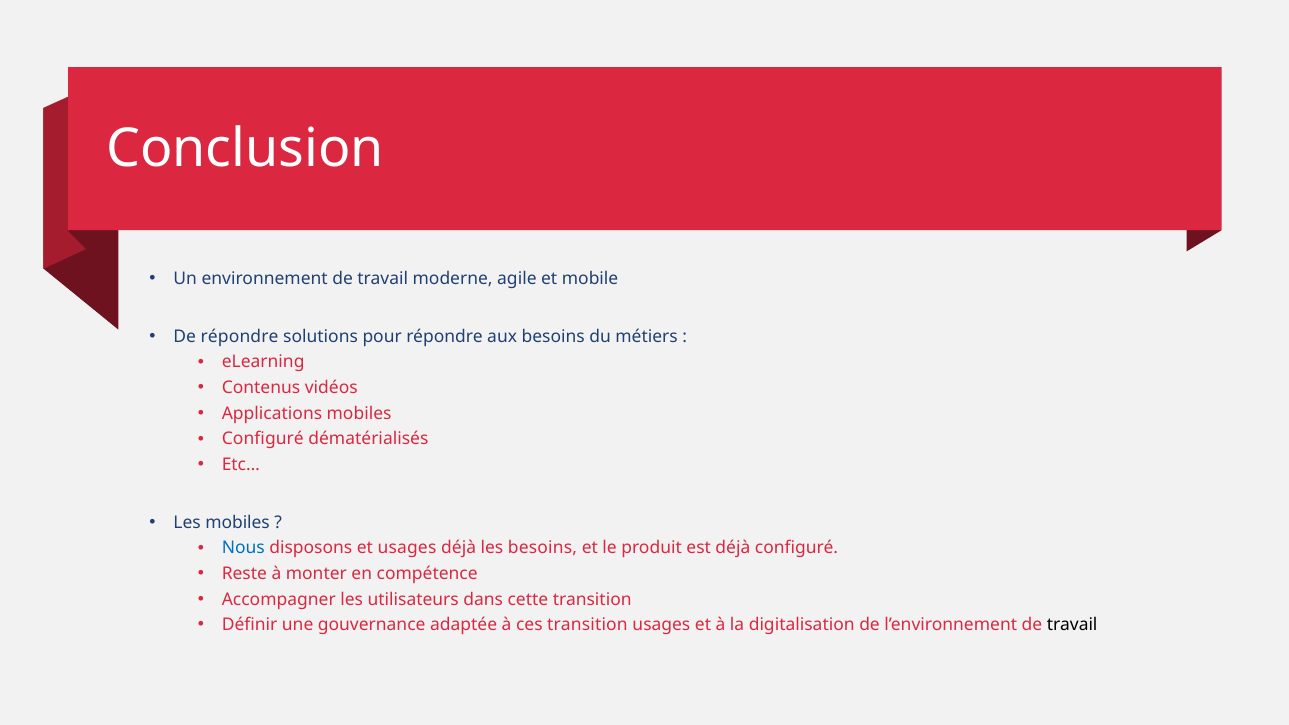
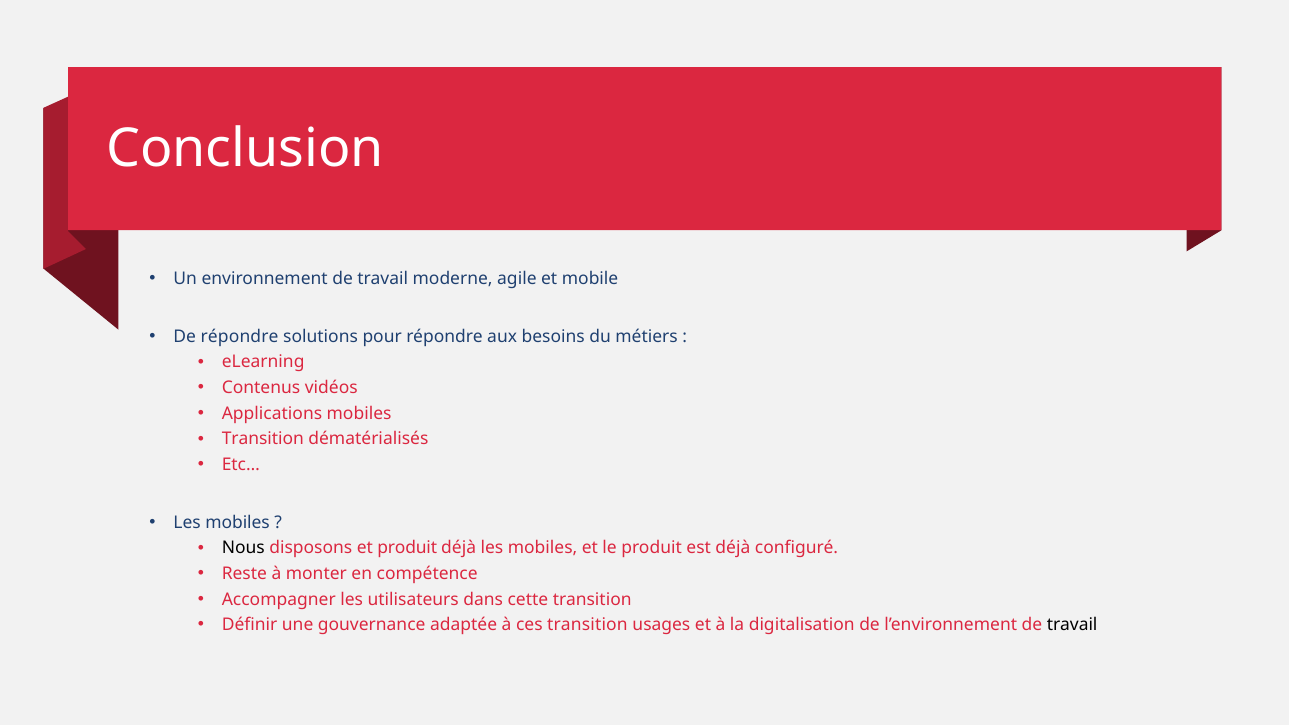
Configuré at (263, 439): Configuré -> Transition
Nous colour: blue -> black
et usages: usages -> produit
déjà les besoins: besoins -> mobiles
